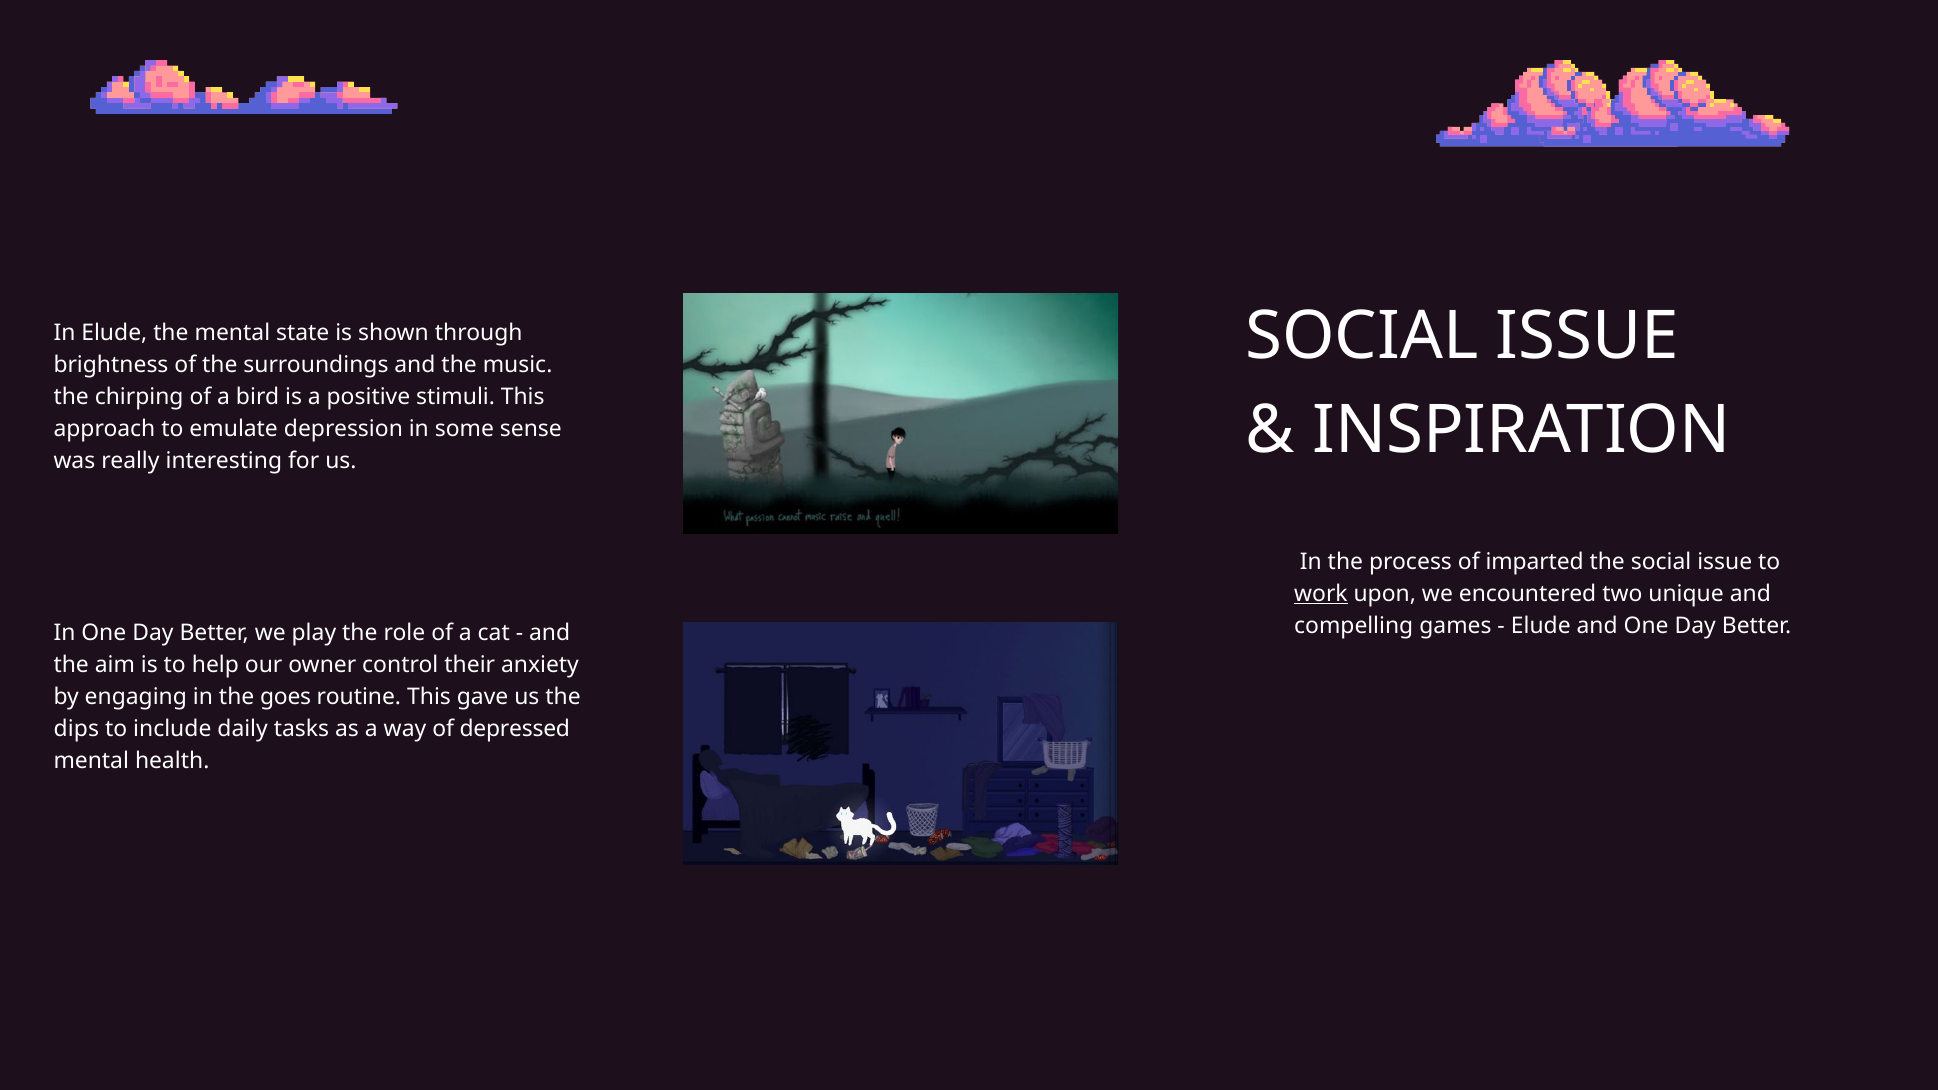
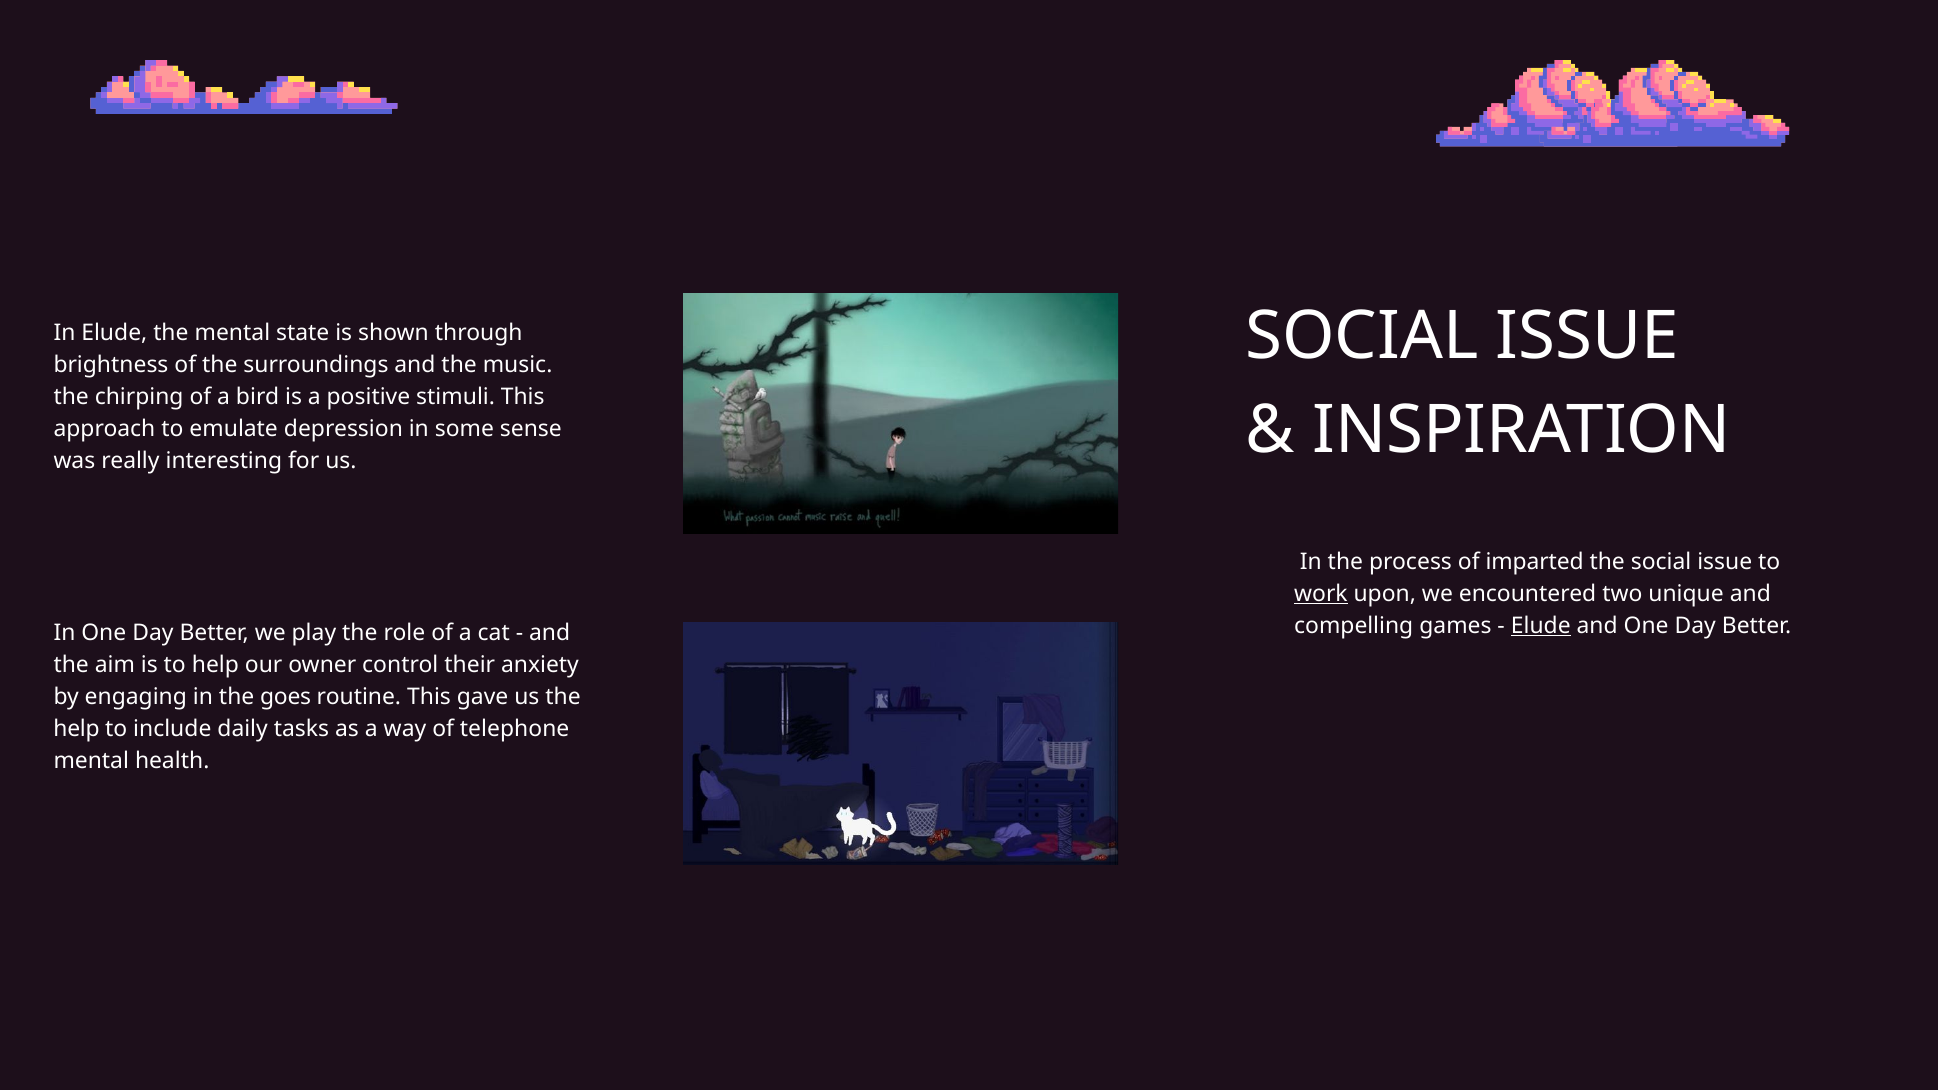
Elude at (1541, 626) underline: none -> present
dips at (76, 729): dips -> help
depressed: depressed -> telephone
